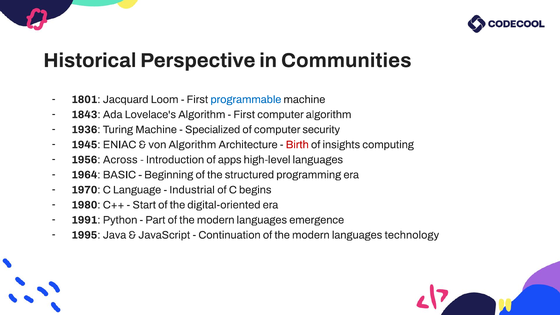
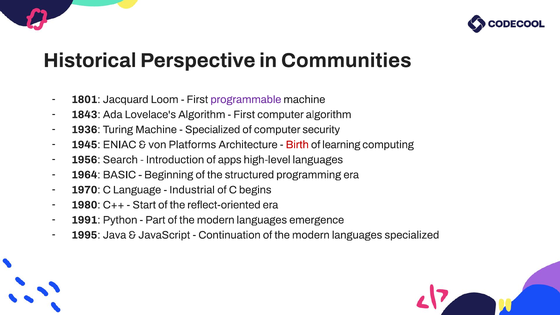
programmable colour: blue -> purple
von Algorithm: Algorithm -> Platforms
insights: insights -> learning
Across: Across -> Search
digital-oriented: digital-oriented -> reflect-oriented
languages technology: technology -> specialized
